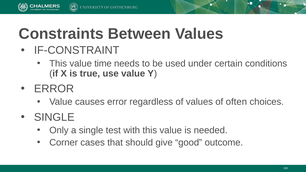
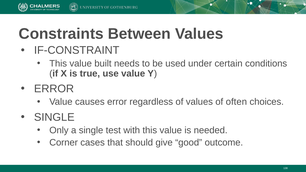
time: time -> built
